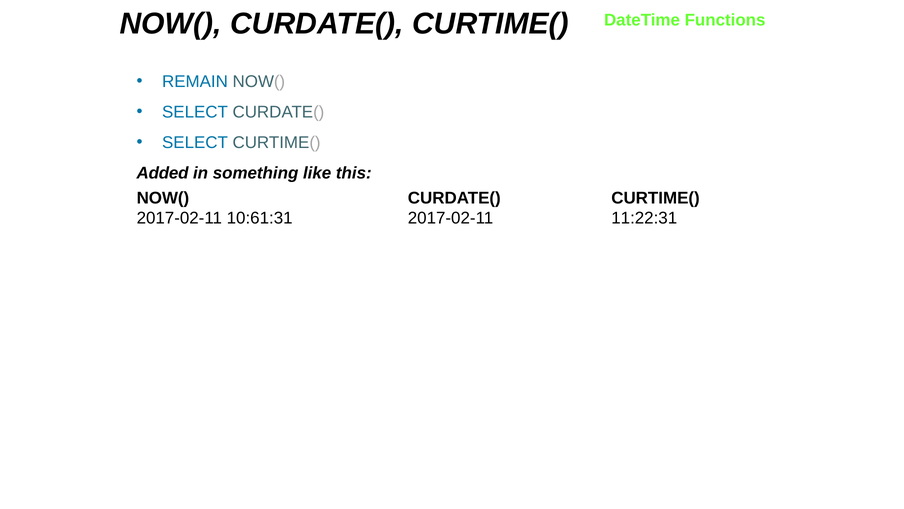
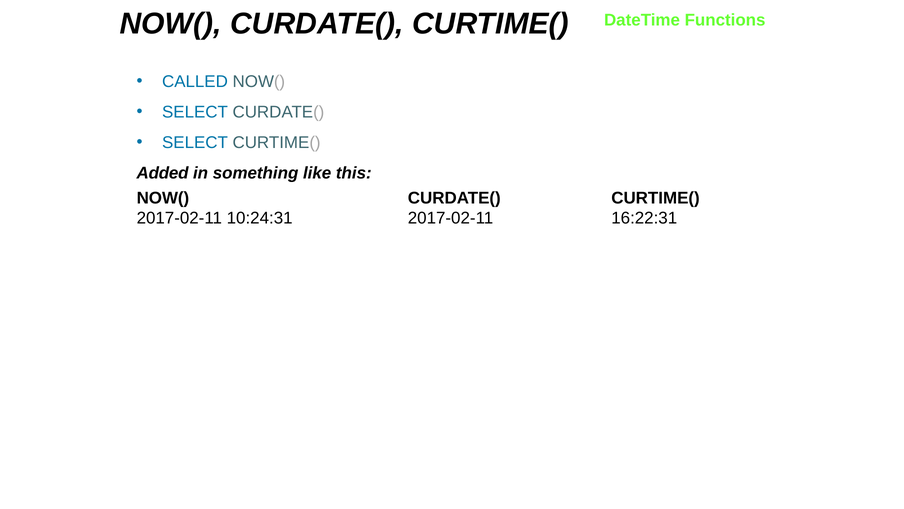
REMAIN: REMAIN -> CALLED
10:61:31: 10:61:31 -> 10:24:31
11:22:31: 11:22:31 -> 16:22:31
